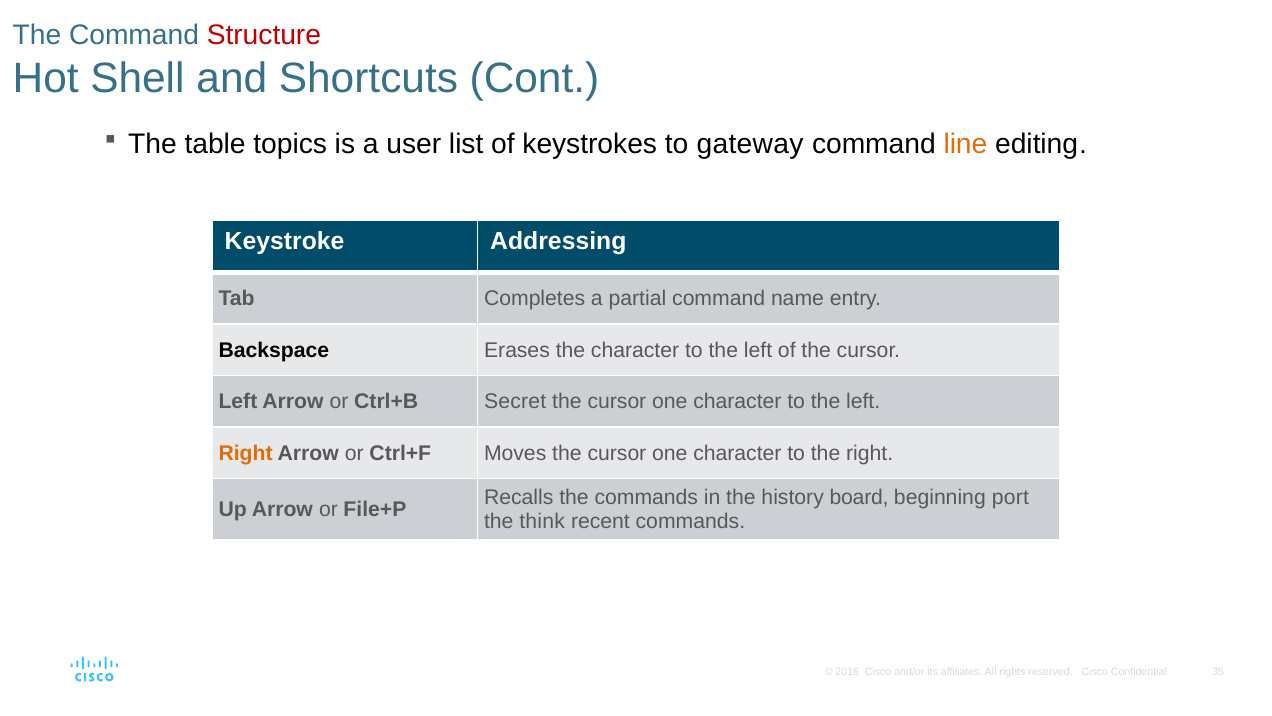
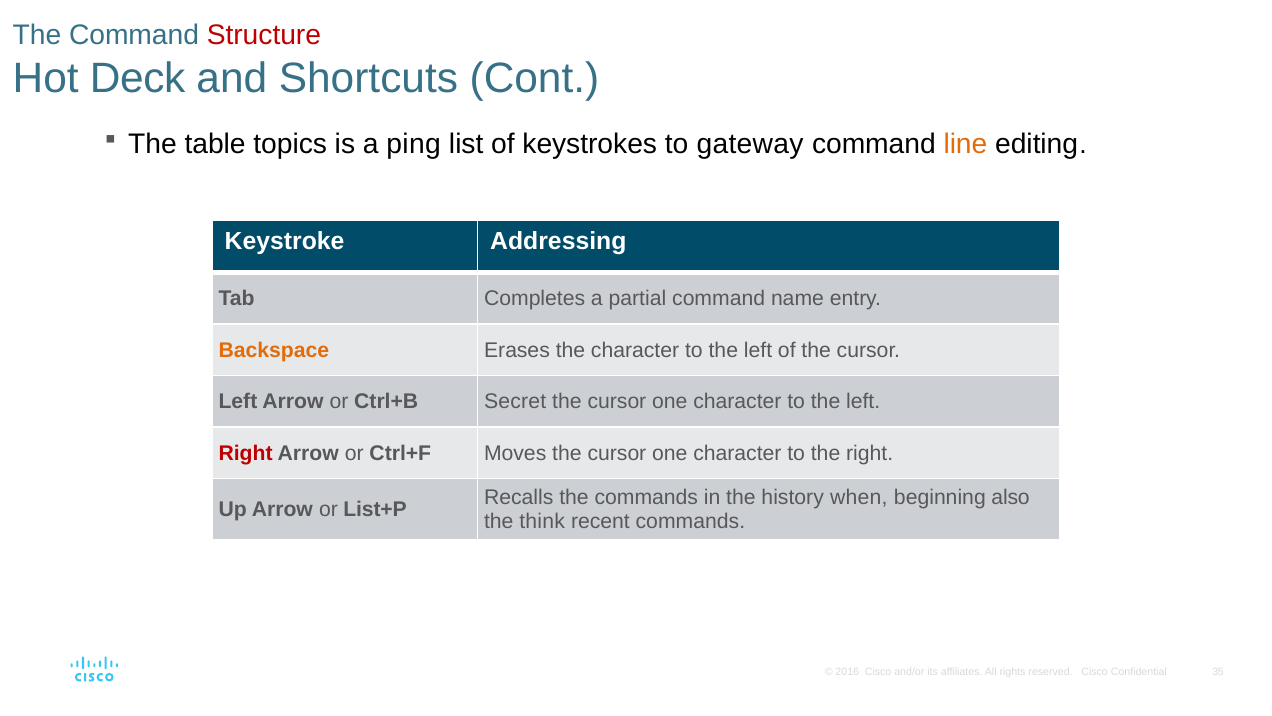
Shell: Shell -> Deck
user: user -> ping
Backspace colour: black -> orange
Right at (246, 453) colour: orange -> red
board: board -> when
port: port -> also
File+P: File+P -> List+P
